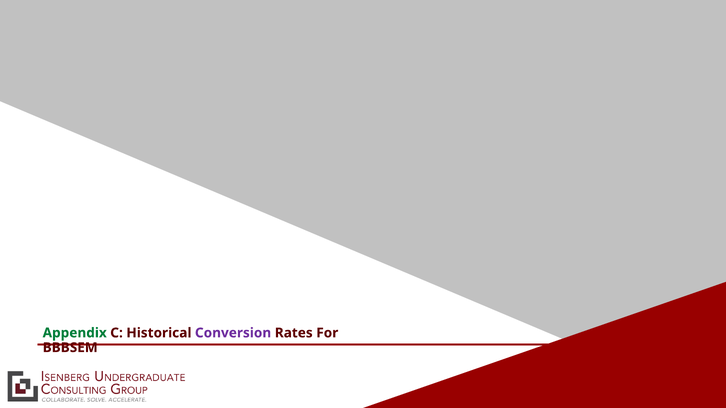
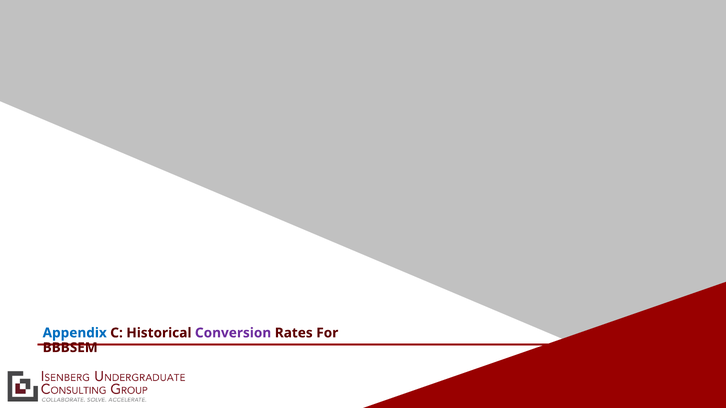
Appendix colour: green -> blue
